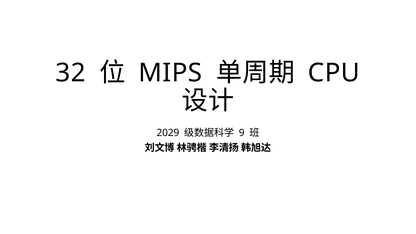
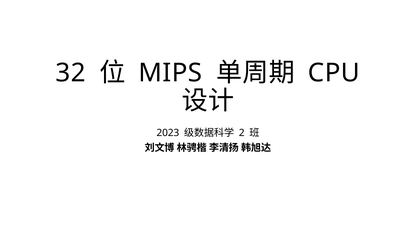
2029: 2029 -> 2023
9: 9 -> 2
